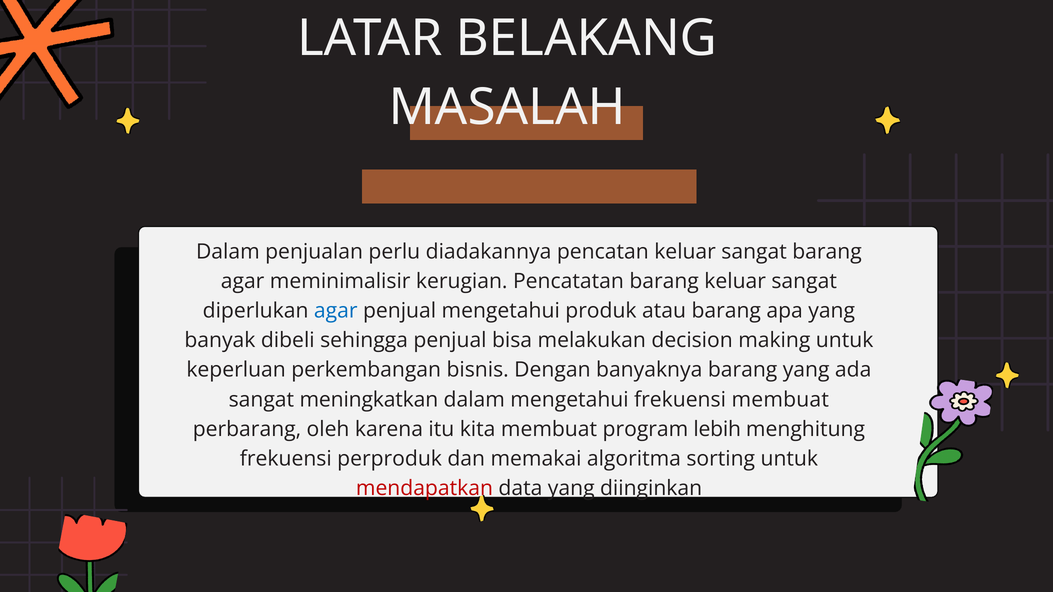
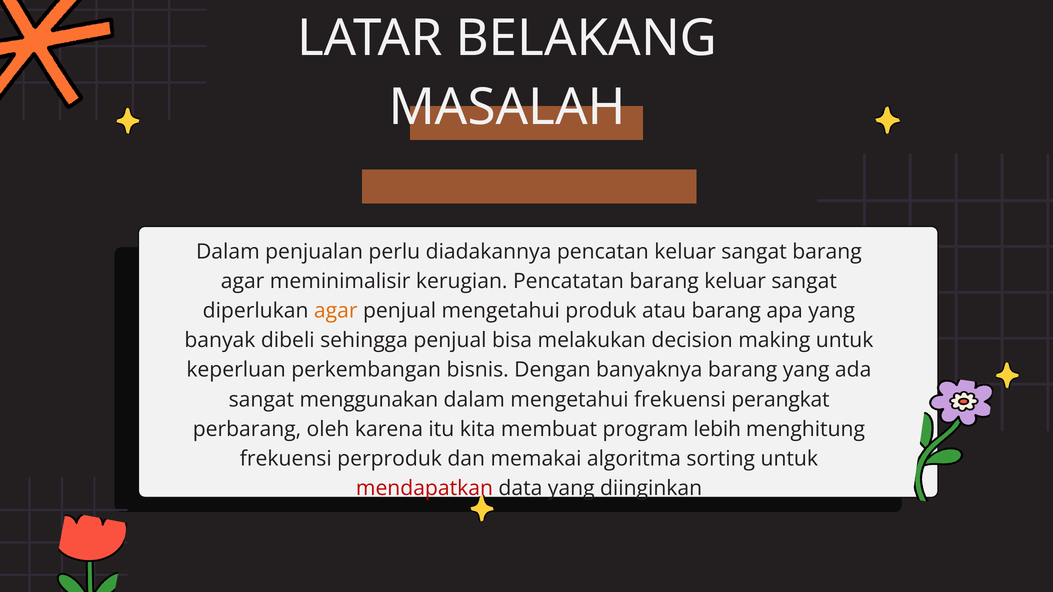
agar at (336, 311) colour: blue -> orange
meningkatkan: meningkatkan -> menggunakan
frekuensi membuat: membuat -> perangkat
